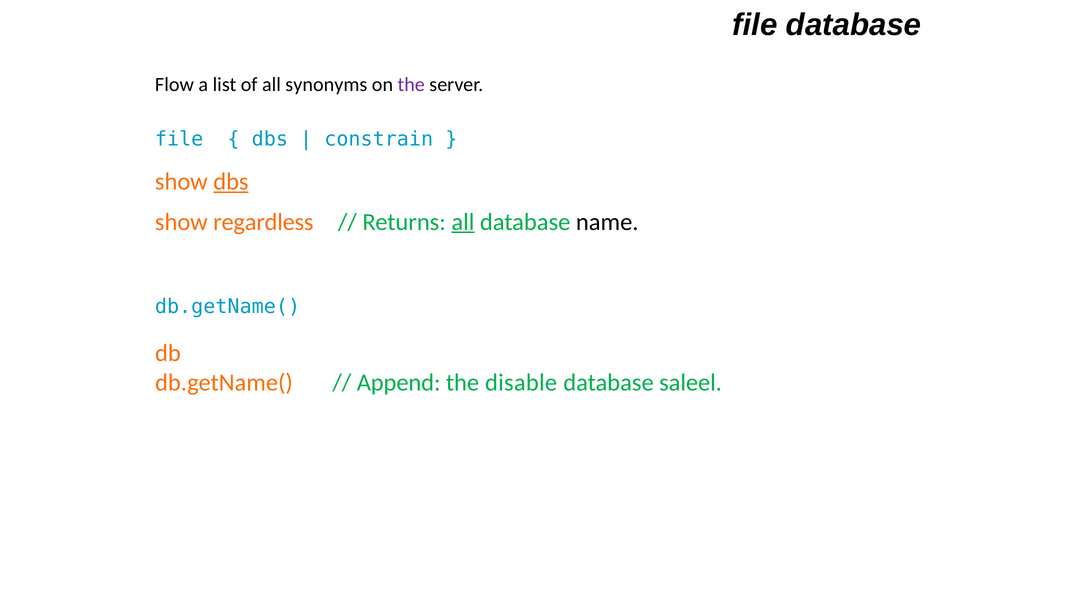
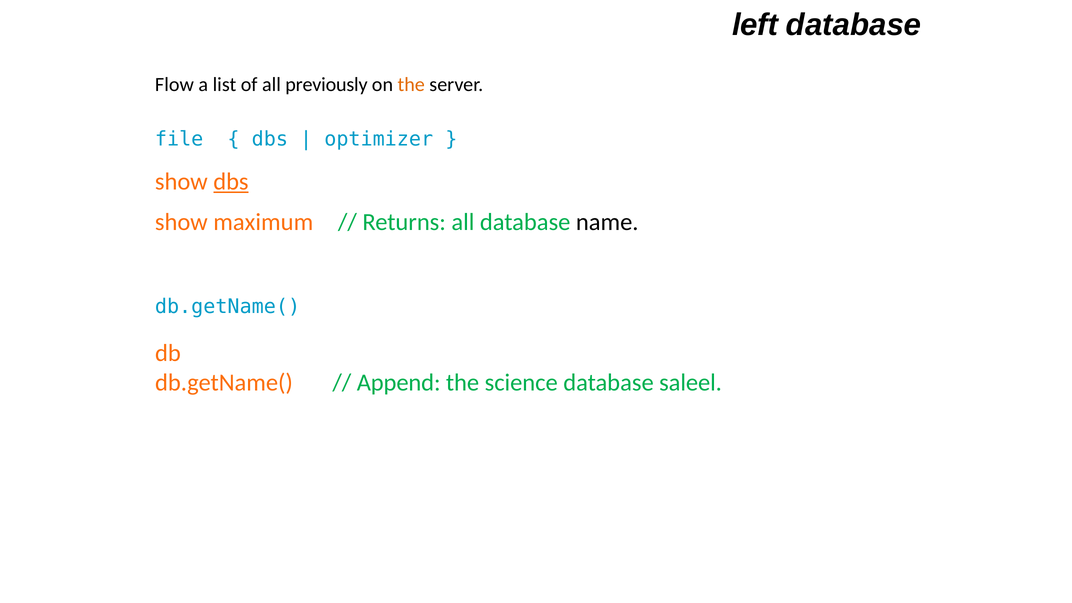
file at (755, 25): file -> left
synonyms: synonyms -> previously
the at (411, 84) colour: purple -> orange
constrain: constrain -> optimizer
regardless: regardless -> maximum
all at (463, 222) underline: present -> none
disable: disable -> science
